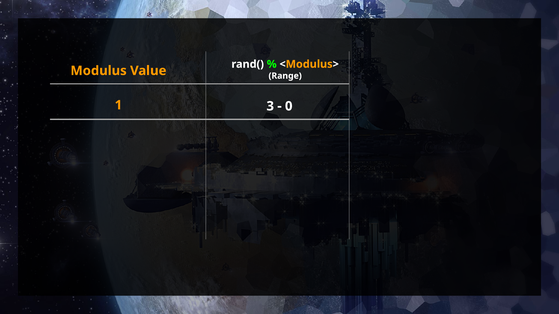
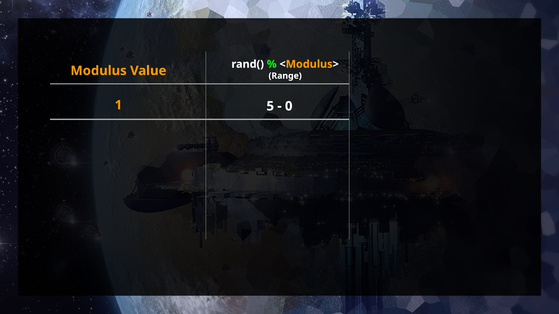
3: 3 -> 5
